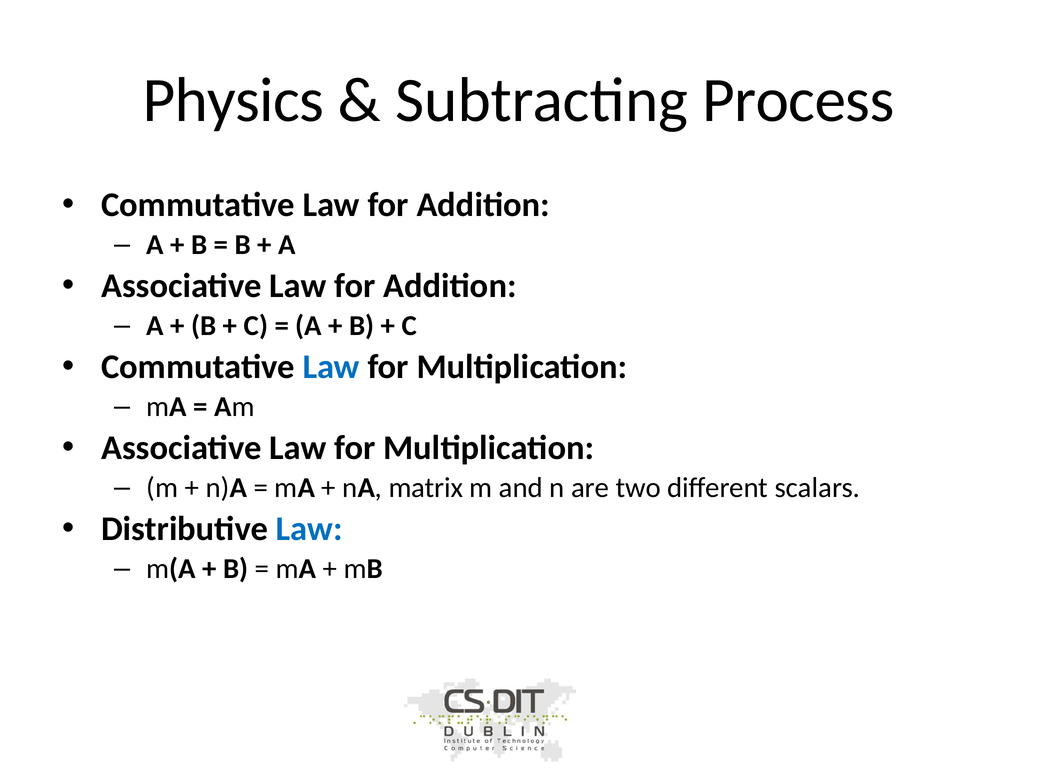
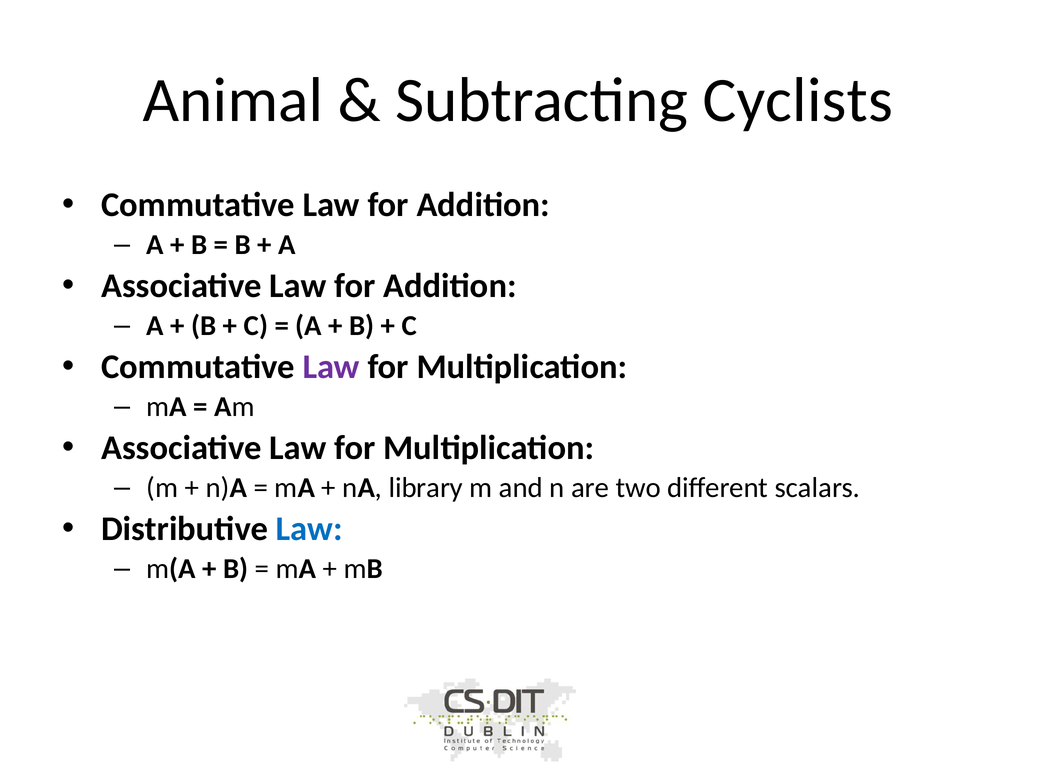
Physics: Physics -> Animal
Process: Process -> Cyclists
Law at (331, 367) colour: blue -> purple
matrix: matrix -> library
